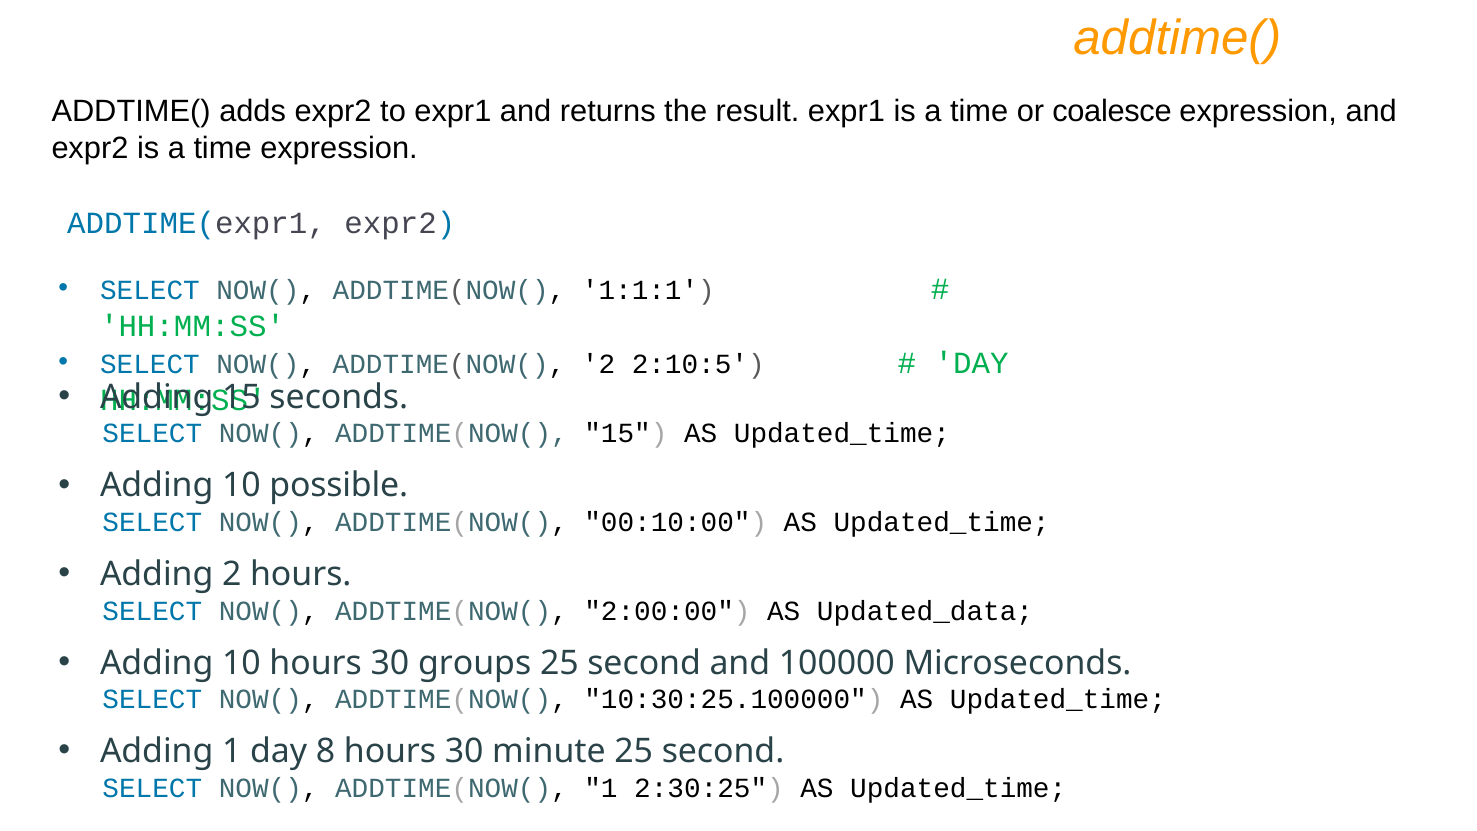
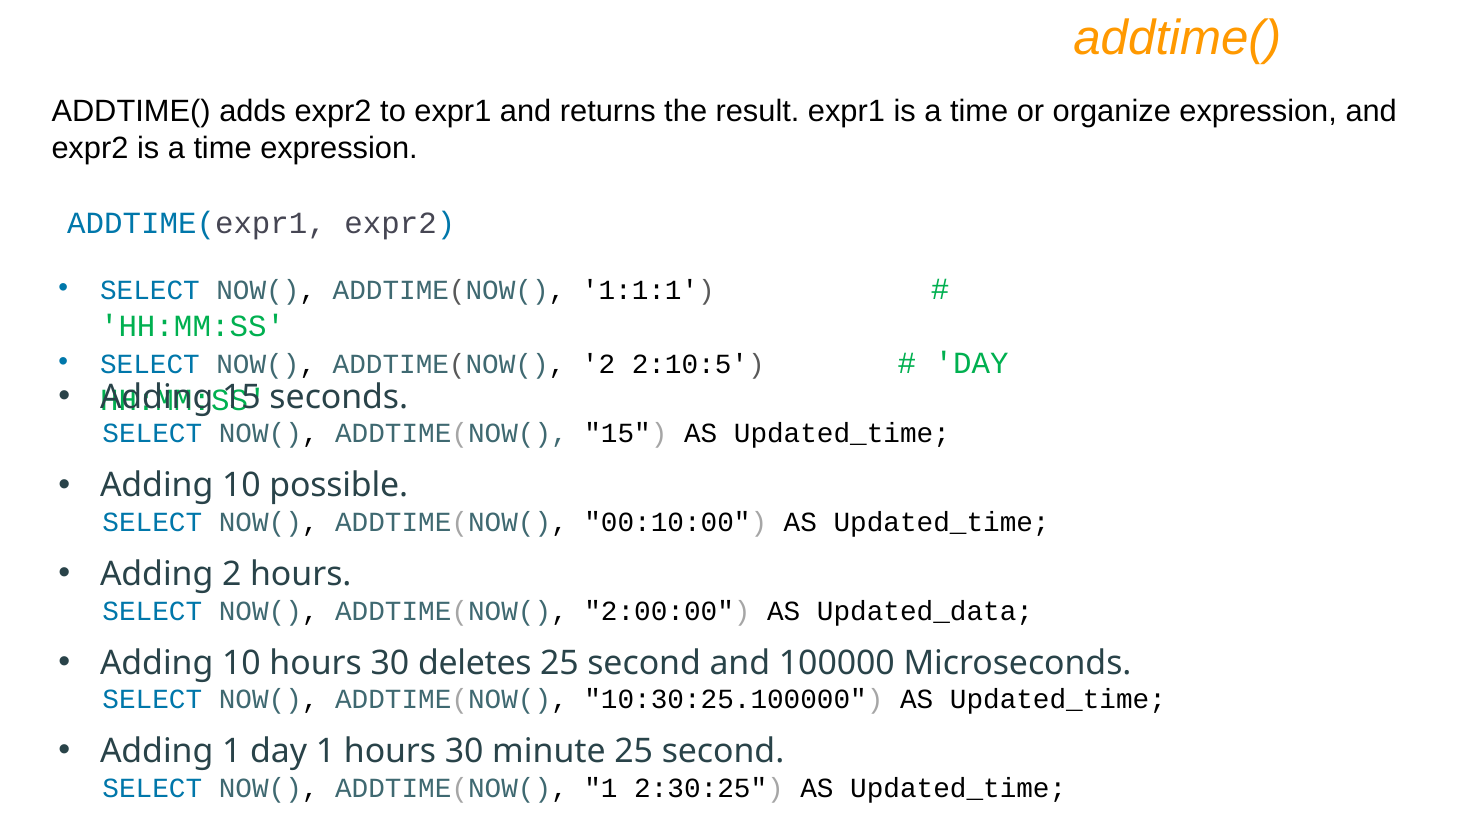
coalesce: coalesce -> organize
groups: groups -> deletes
day 8: 8 -> 1
